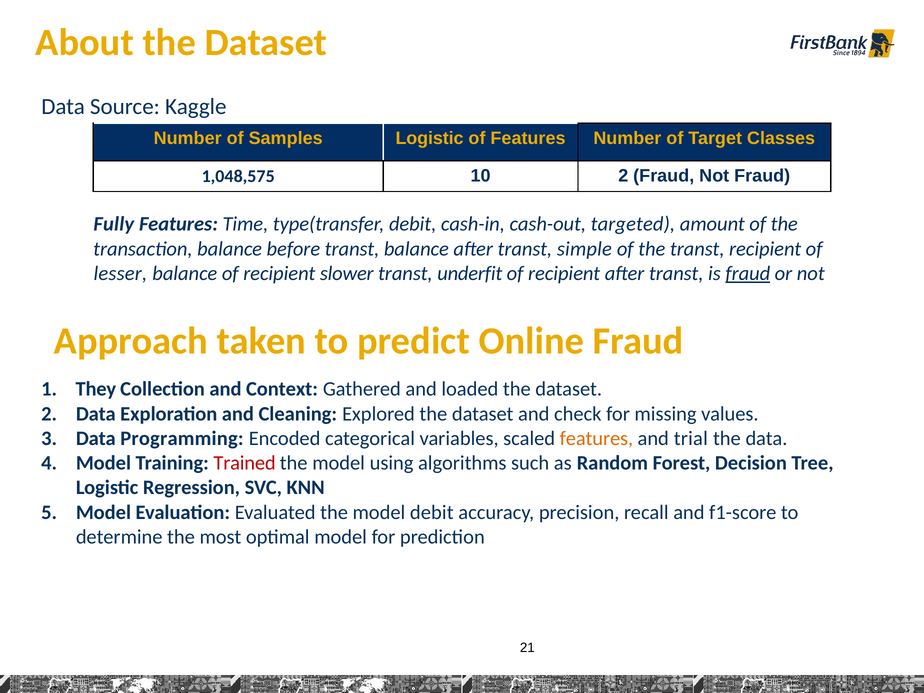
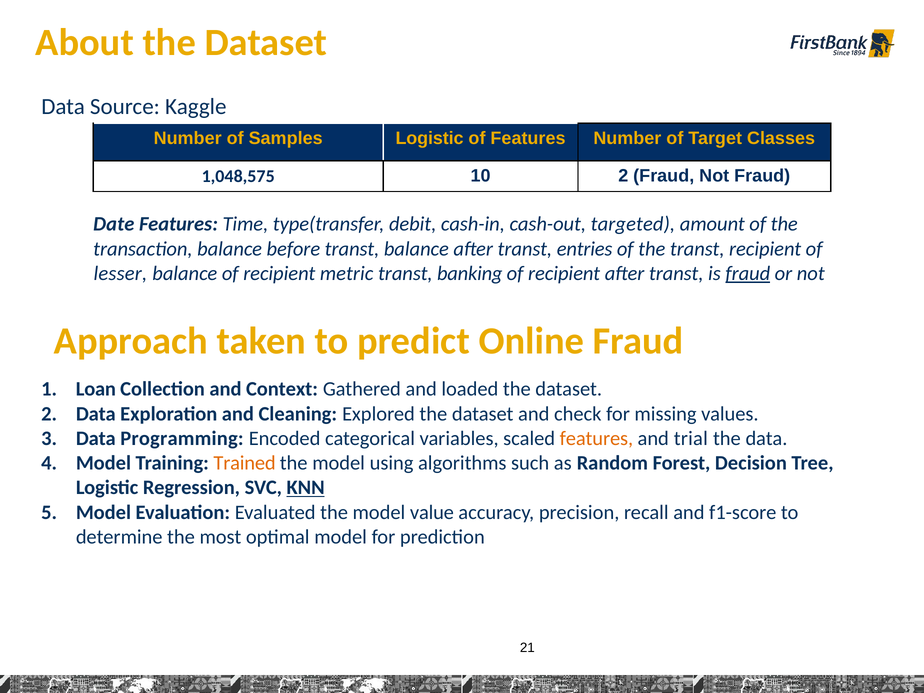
Fully: Fully -> Date
simple: simple -> entries
slower: slower -> metric
underfit: underfit -> banking
They: They -> Loan
Trained colour: red -> orange
KNN underline: none -> present
model debit: debit -> value
